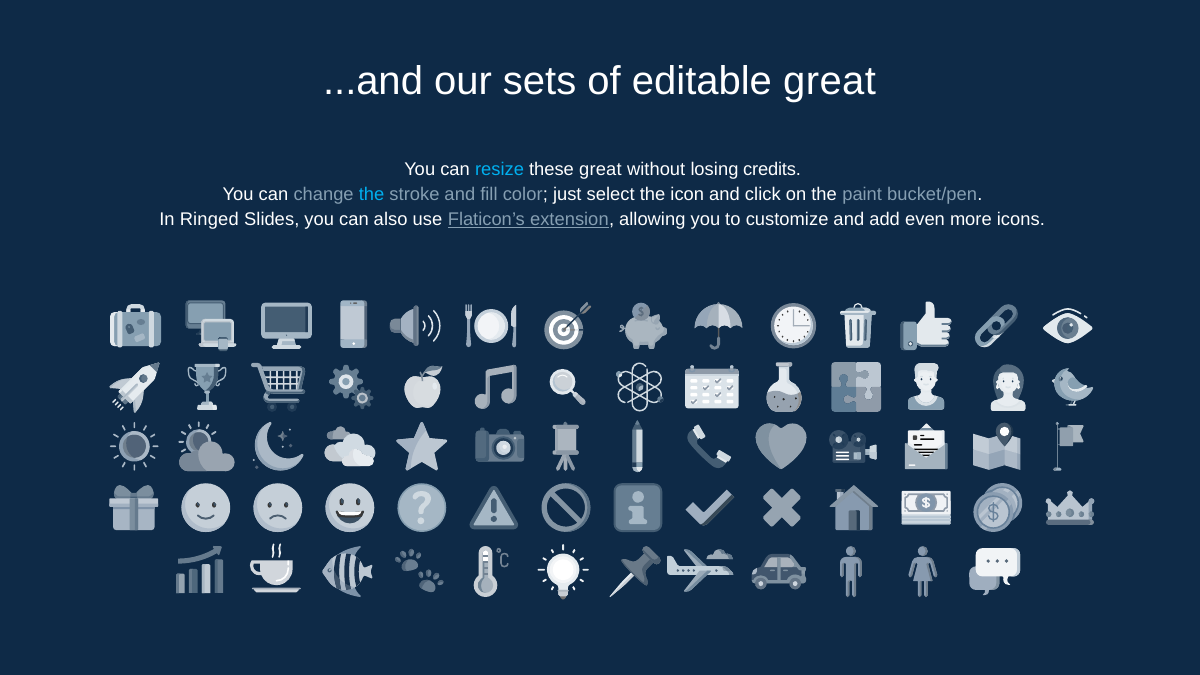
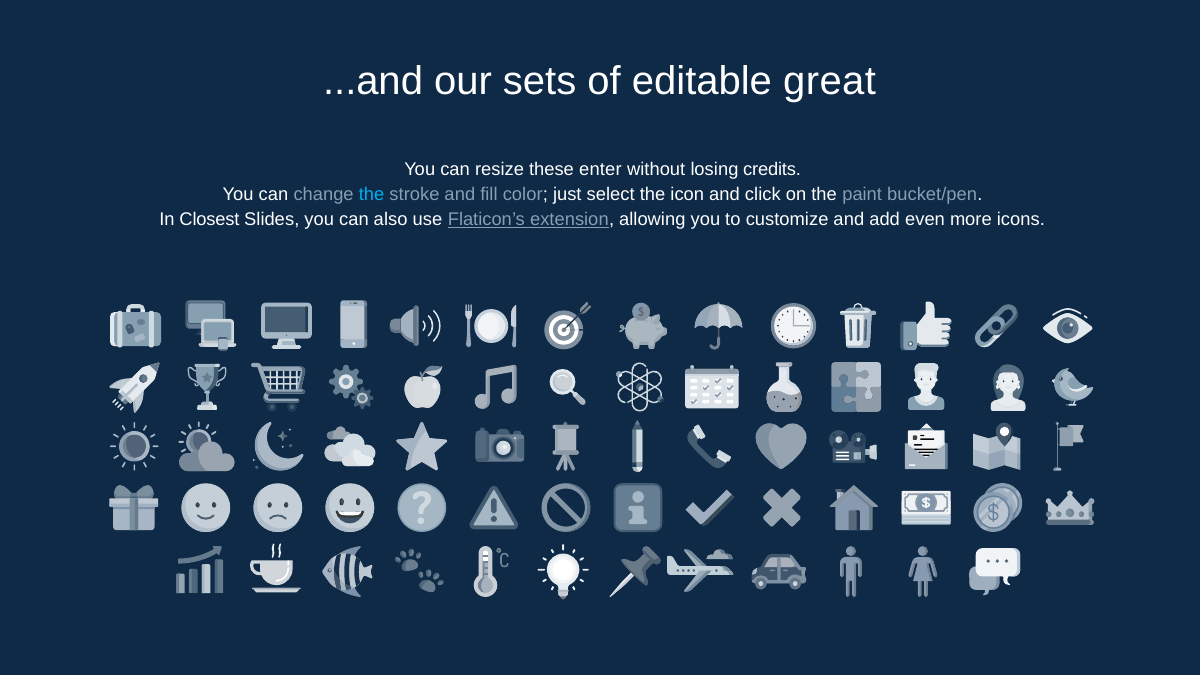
resize colour: light blue -> white
these great: great -> enter
Ringed: Ringed -> Closest
